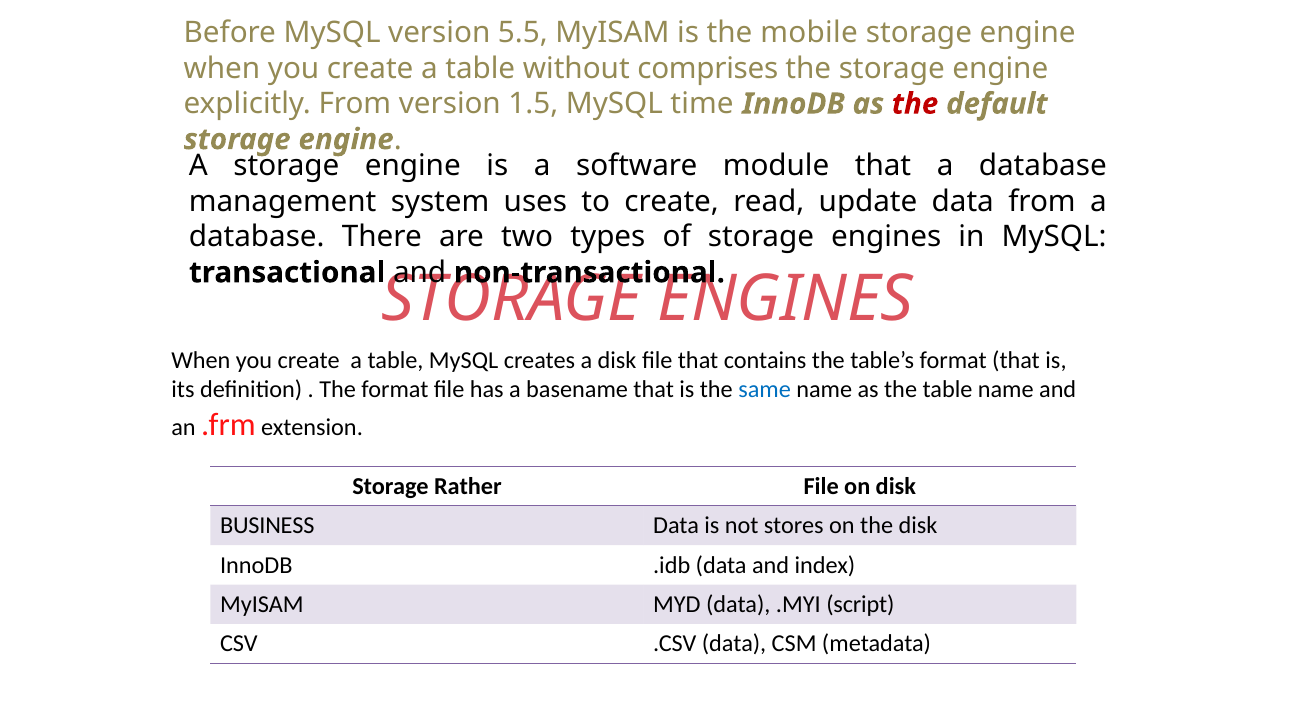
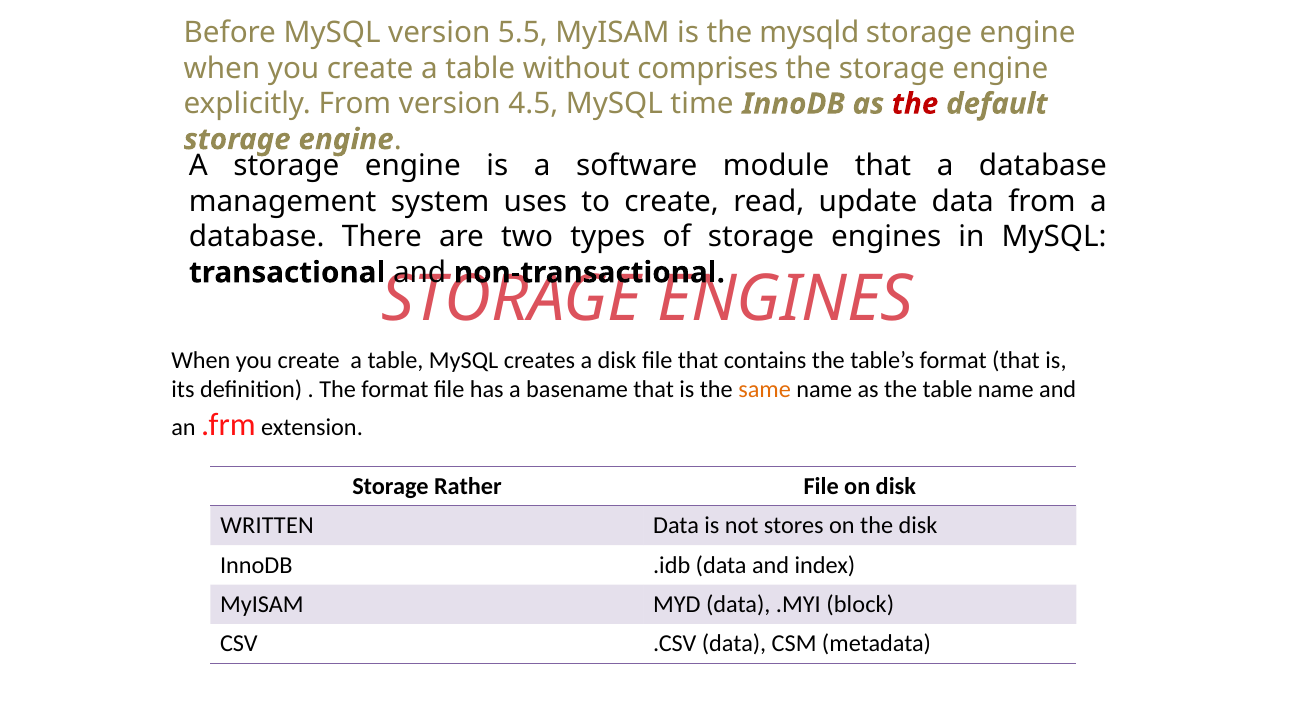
mobile: mobile -> mysqld
1.5: 1.5 -> 4.5
same colour: blue -> orange
BUSINESS: BUSINESS -> WRITTEN
script: script -> block
